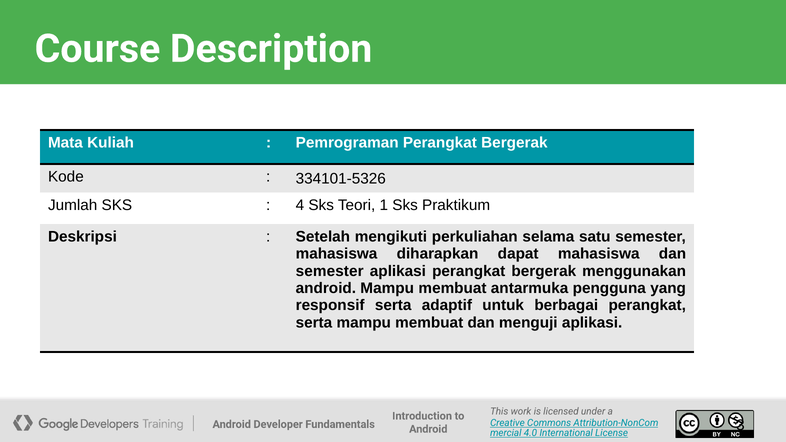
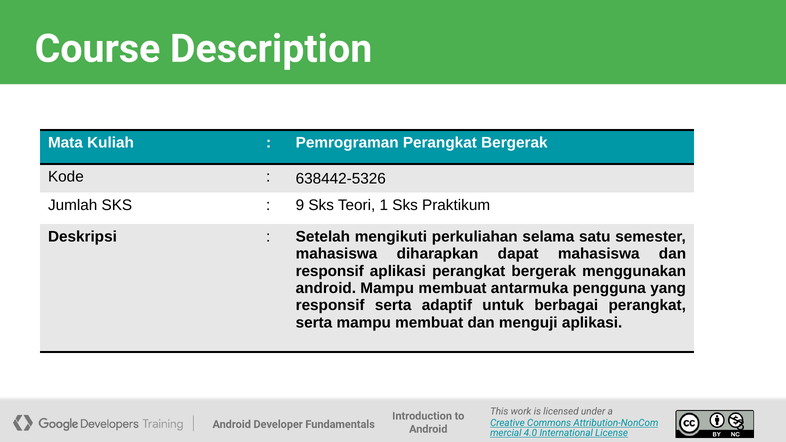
334101-5326: 334101-5326 -> 638442-5326
4: 4 -> 9
semester at (330, 271): semester -> responsif
